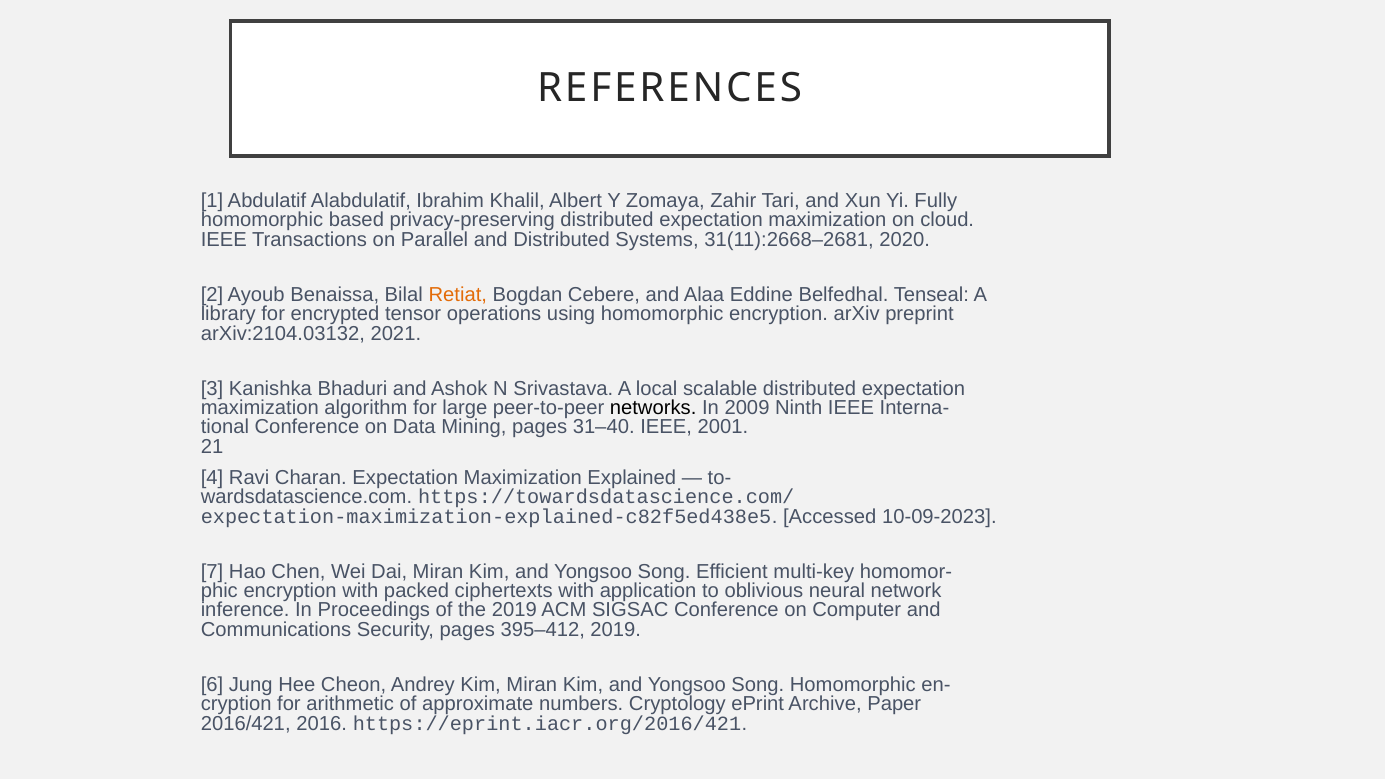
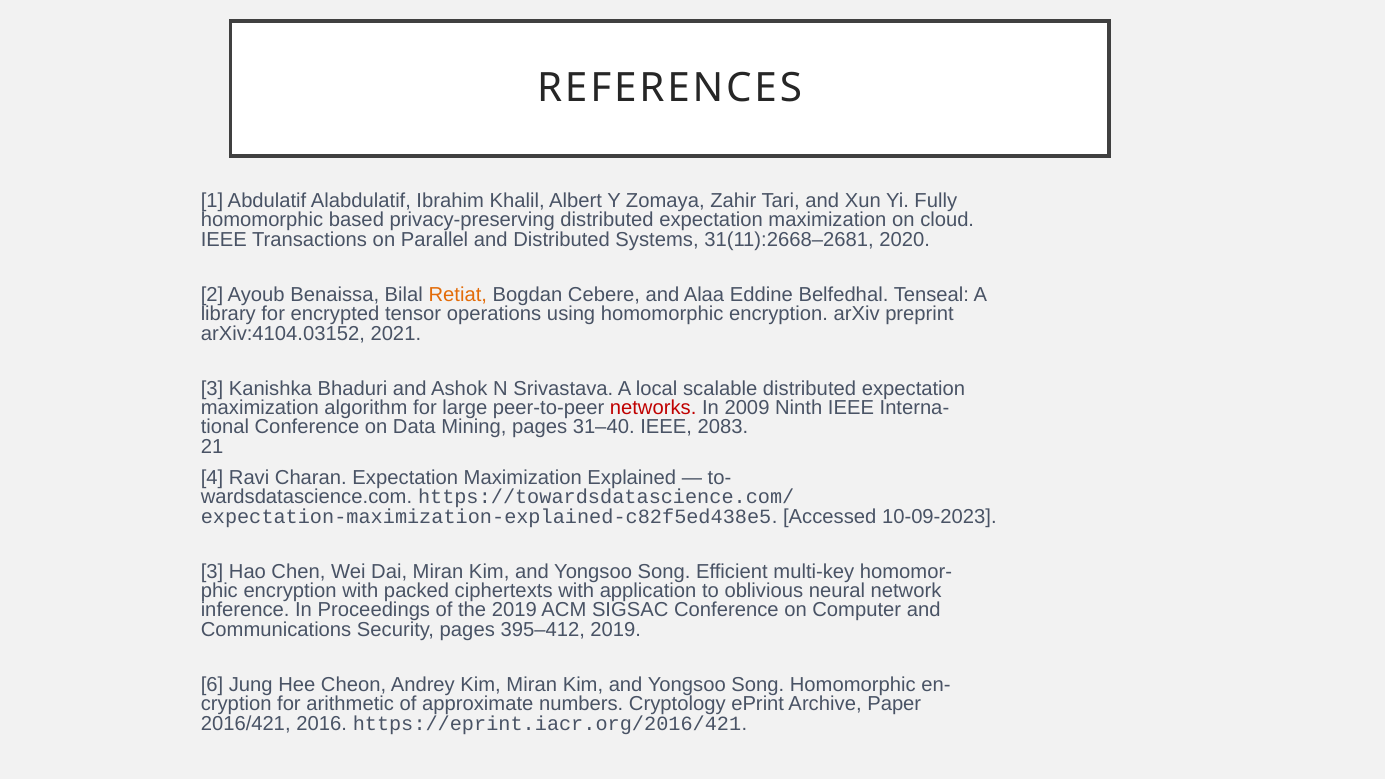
arXiv:2104.03132: arXiv:2104.03132 -> arXiv:4104.03152
networks colour: black -> red
2001: 2001 -> 2083
7 at (212, 572): 7 -> 3
